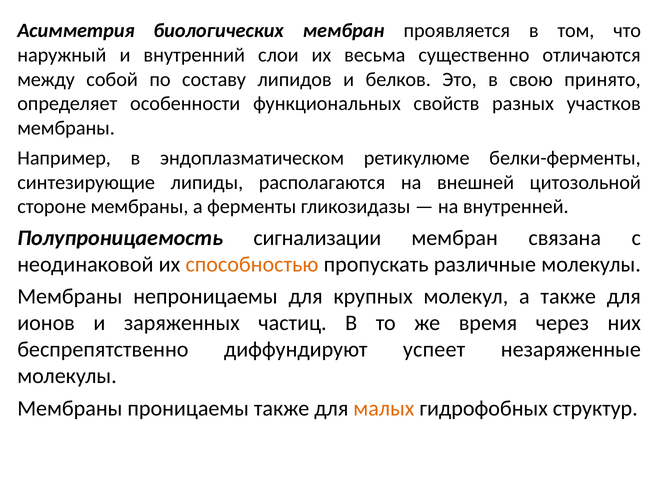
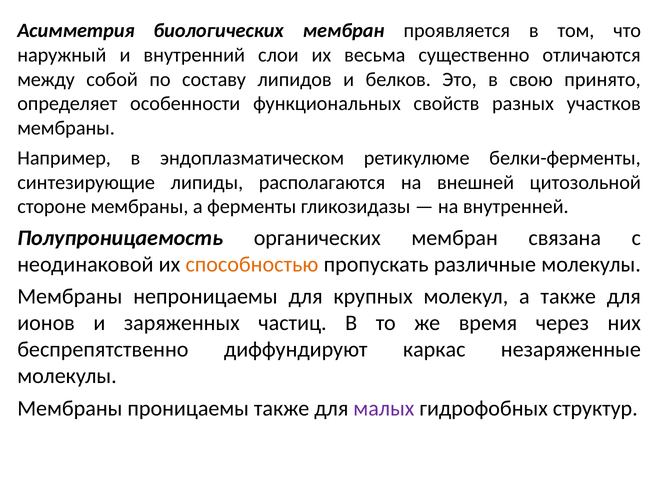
сигнализации: сигнализации -> органических
успеет: успеет -> каркас
малых colour: orange -> purple
